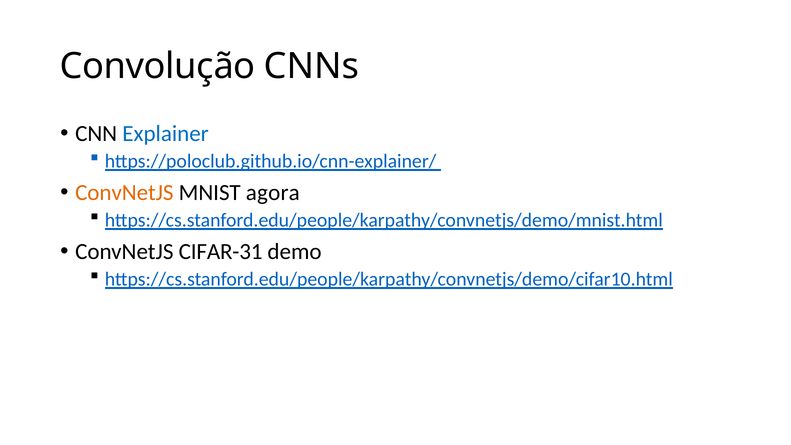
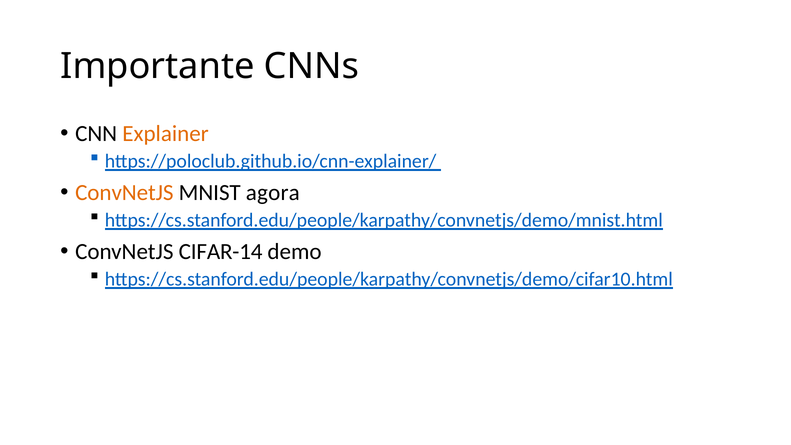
Convolução: Convolução -> Importante
Explainer colour: blue -> orange
CIFAR-31: CIFAR-31 -> CIFAR-14
